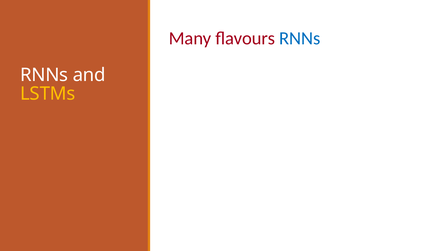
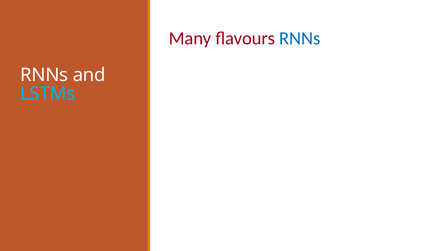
LSTMs colour: yellow -> light blue
